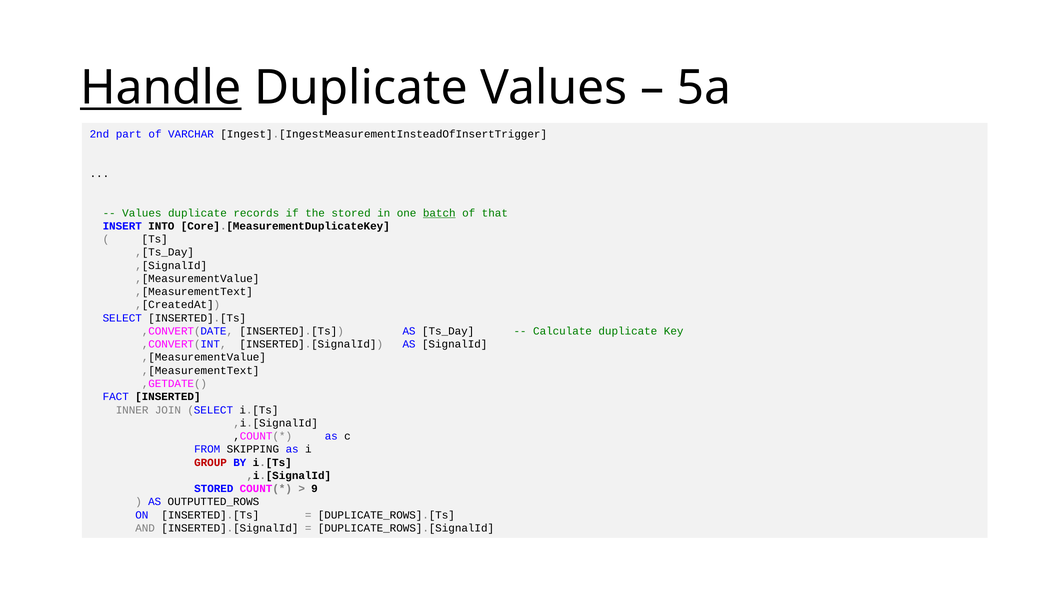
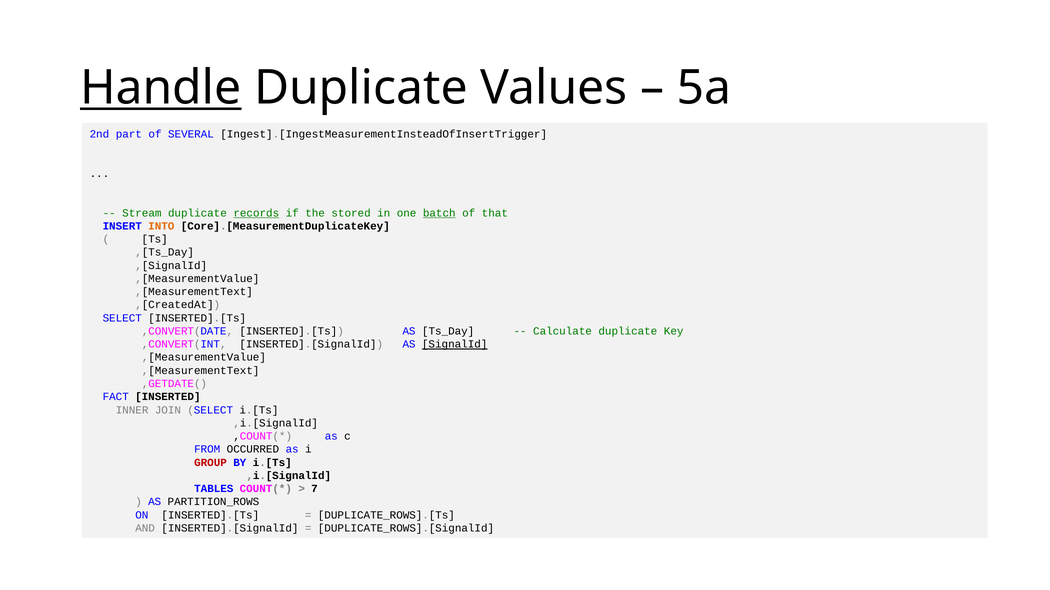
VARCHAR: VARCHAR -> SEVERAL
Values at (142, 213): Values -> Stream
records underline: none -> present
INTO colour: black -> orange
SignalId underline: none -> present
SKIPPING: SKIPPING -> OCCURRED
STORED at (214, 489): STORED -> TABLES
9: 9 -> 7
OUTPUTTED_ROWS: OUTPUTTED_ROWS -> PARTITION_ROWS
